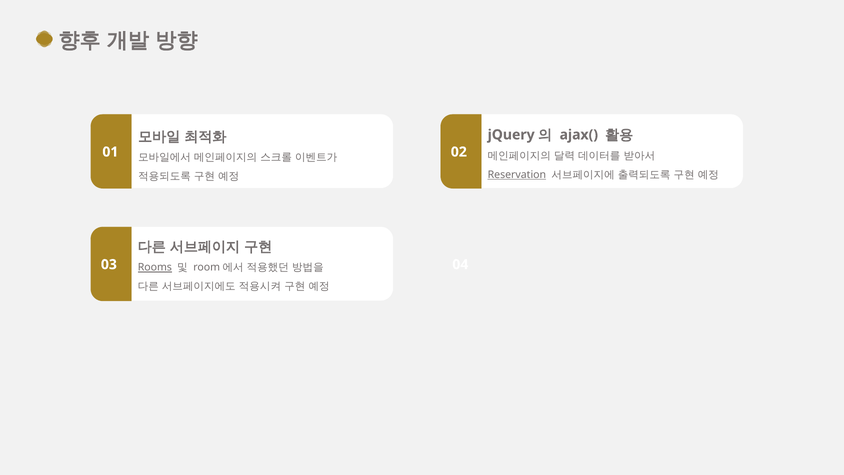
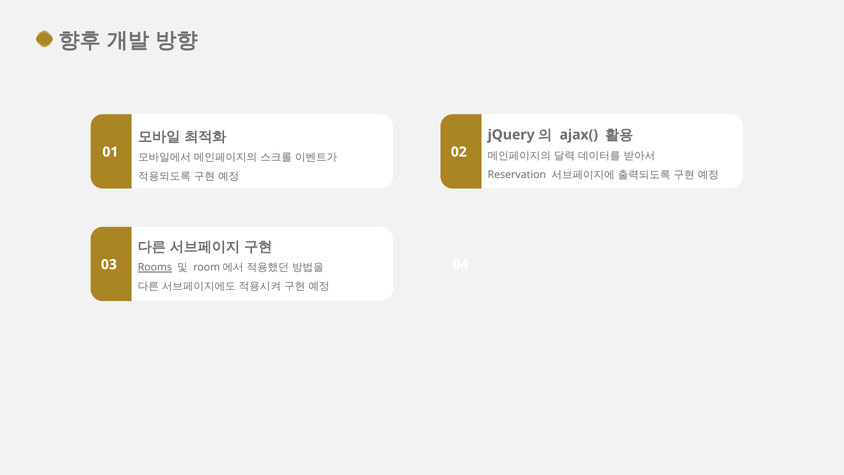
Reservation underline: present -> none
